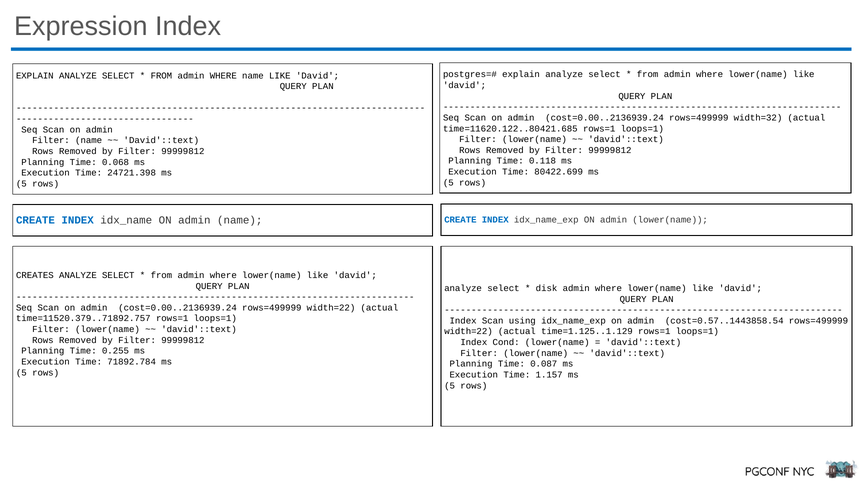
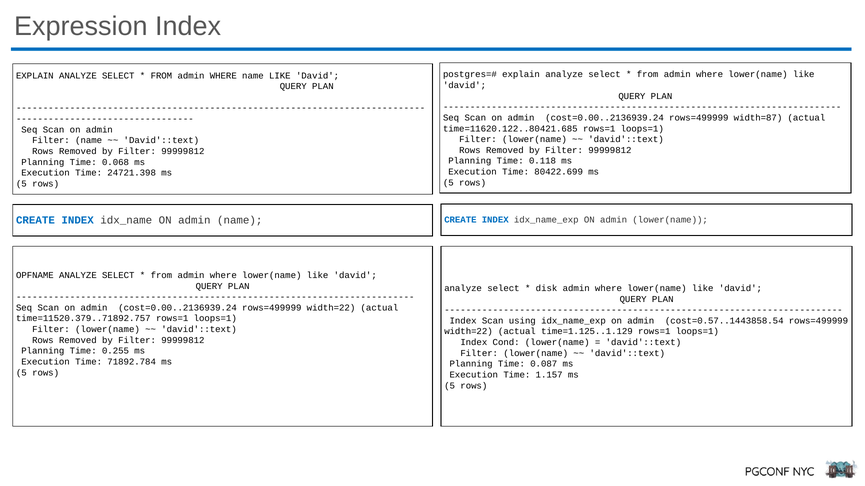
width=32: width=32 -> width=87
CREATES: CREATES -> OPFNAME
